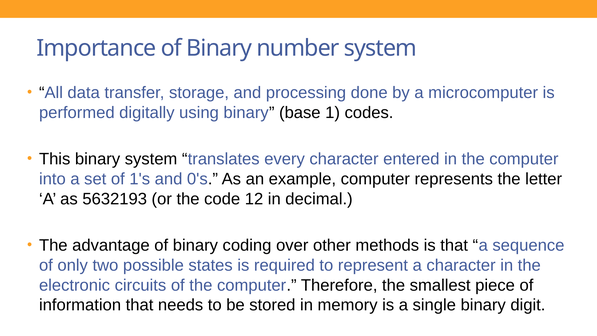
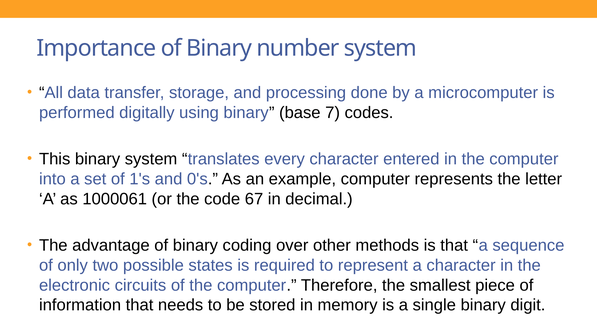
1: 1 -> 7
5632193: 5632193 -> 1000061
12: 12 -> 67
